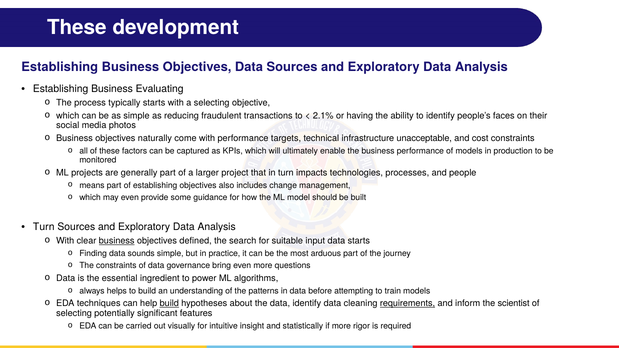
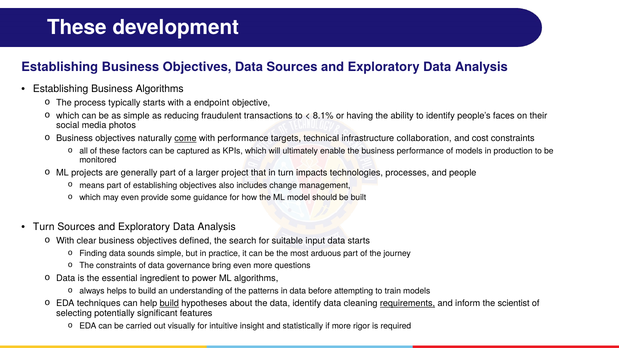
Business Evaluating: Evaluating -> Algorithms
a selecting: selecting -> endpoint
2.1%: 2.1% -> 8.1%
come underline: none -> present
unacceptable: unacceptable -> collaboration
business at (117, 241) underline: present -> none
